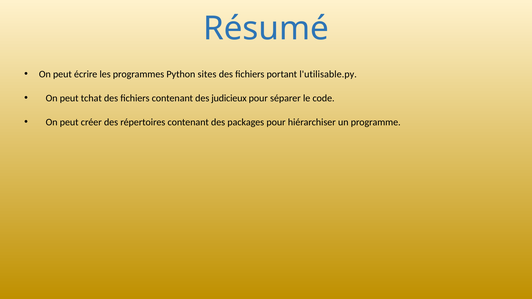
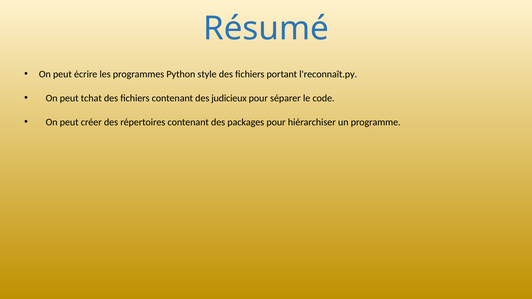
sites: sites -> style
l'utilisable.py: l'utilisable.py -> l'reconnaît.py
